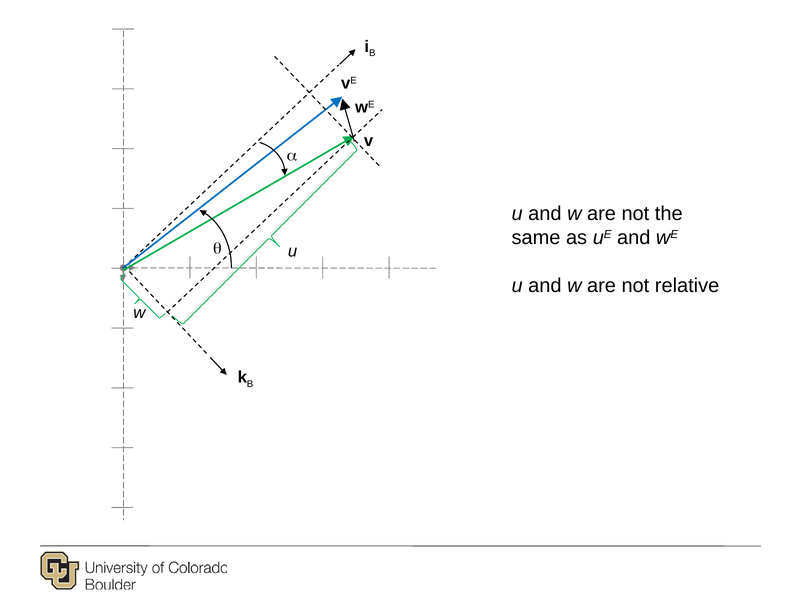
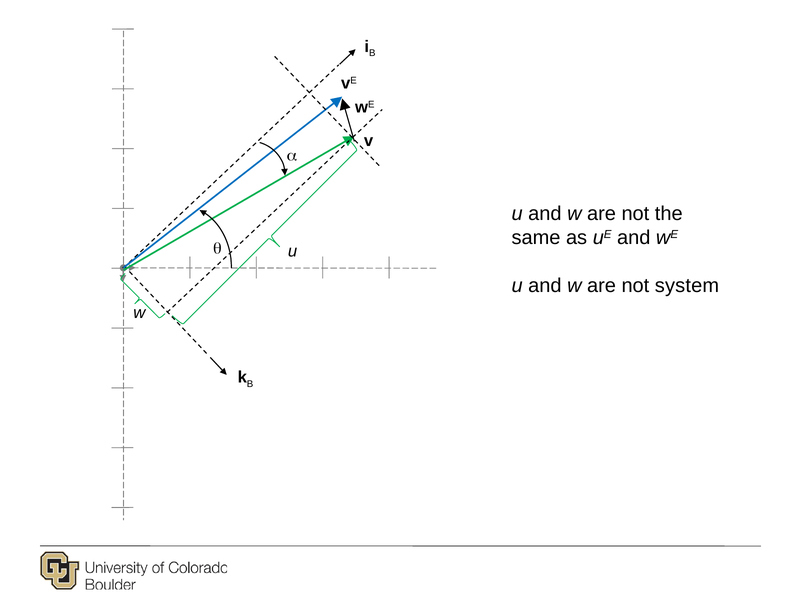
relative: relative -> system
